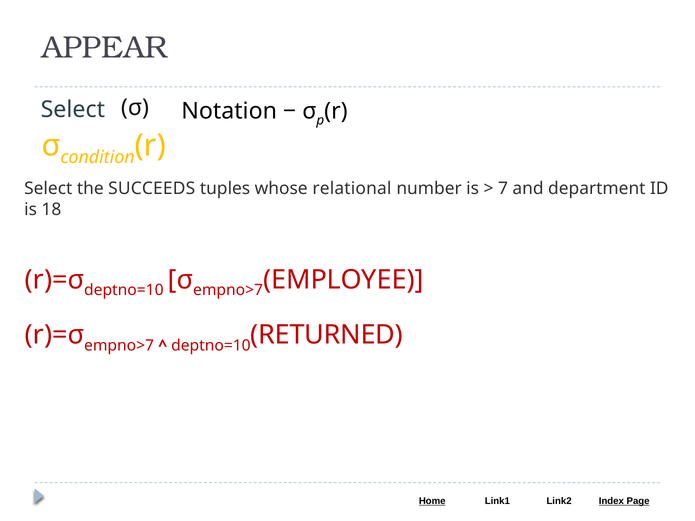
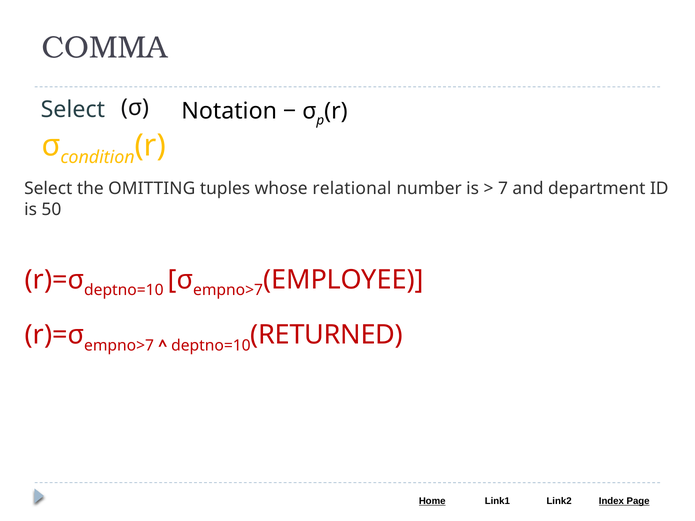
APPEAR: APPEAR -> COMMA
SUCCEEDS: SUCCEEDS -> OMITTING
18: 18 -> 50
